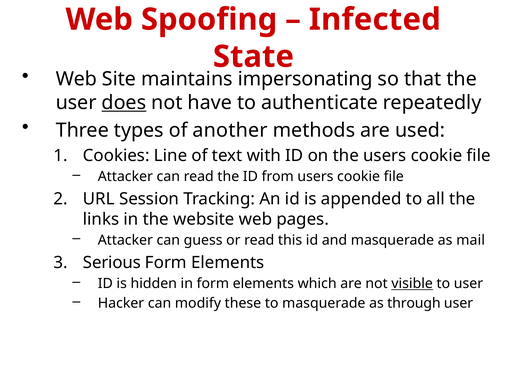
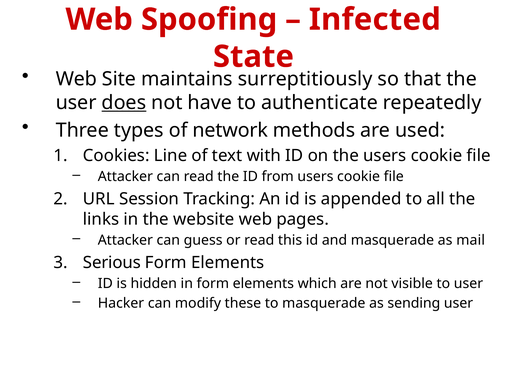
impersonating: impersonating -> surreptitiously
another: another -> network
visible underline: present -> none
through: through -> sending
